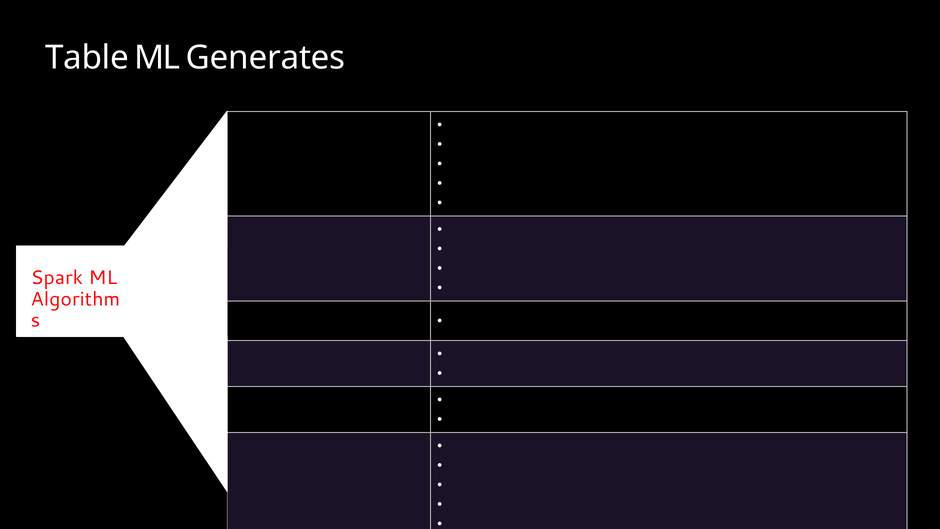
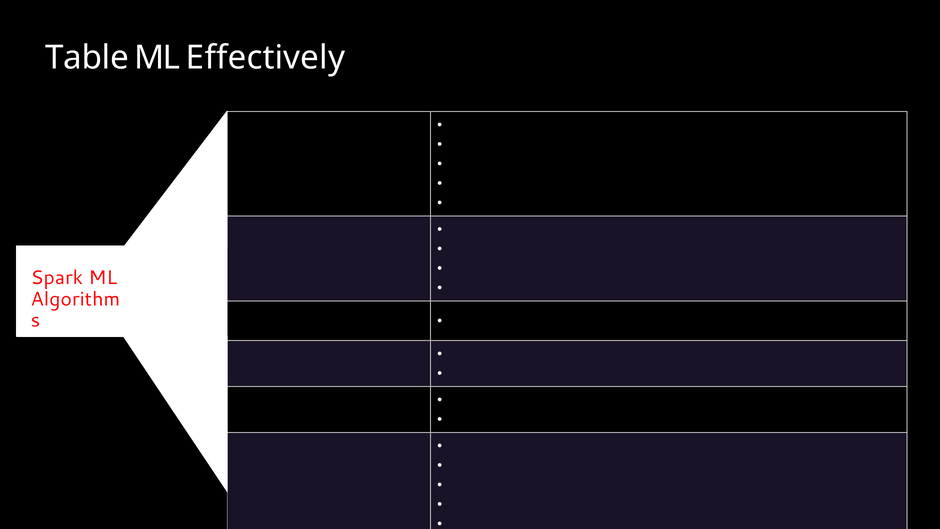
Generates: Generates -> Effectively
